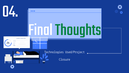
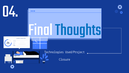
Thoughts colour: green -> blue
